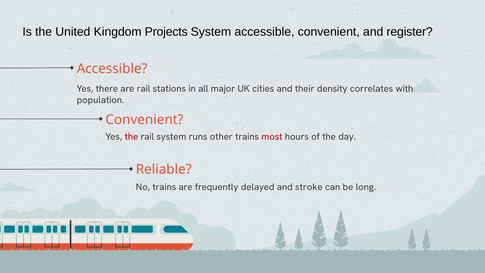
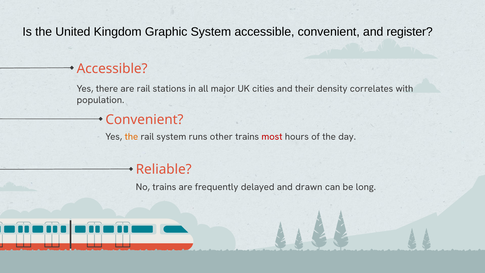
Projects: Projects -> Graphic
the at (131, 137) colour: red -> orange
stroke: stroke -> drawn
